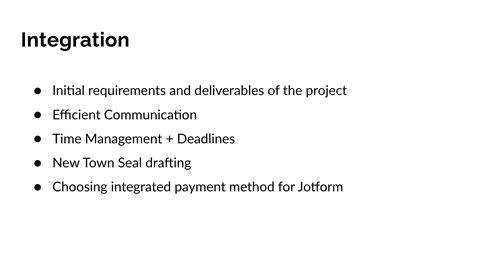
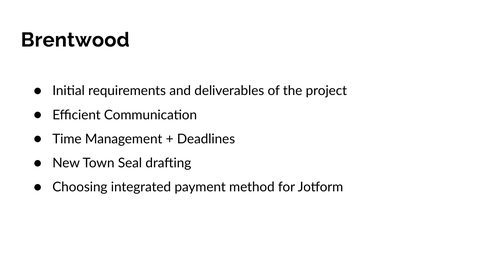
Integration: Integration -> Brentwood
